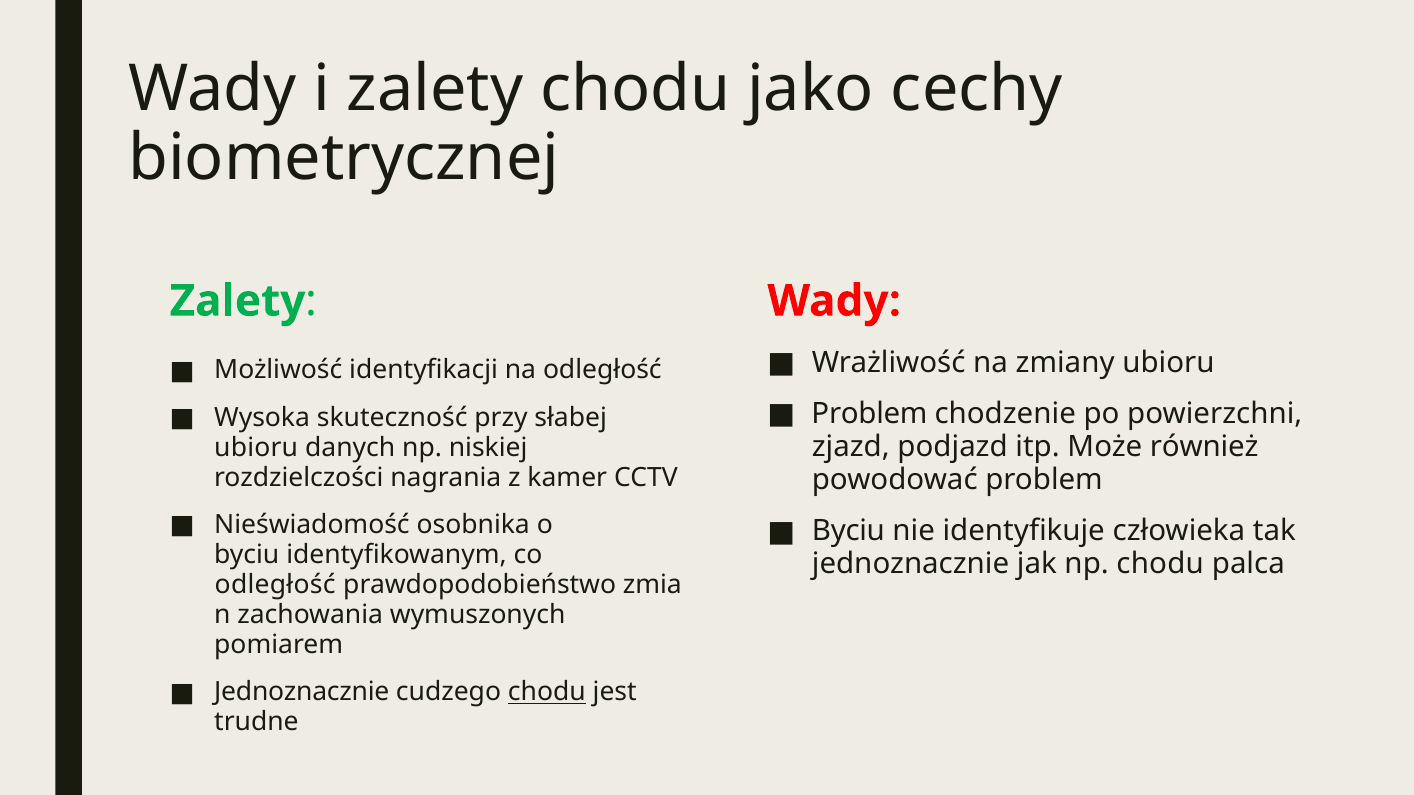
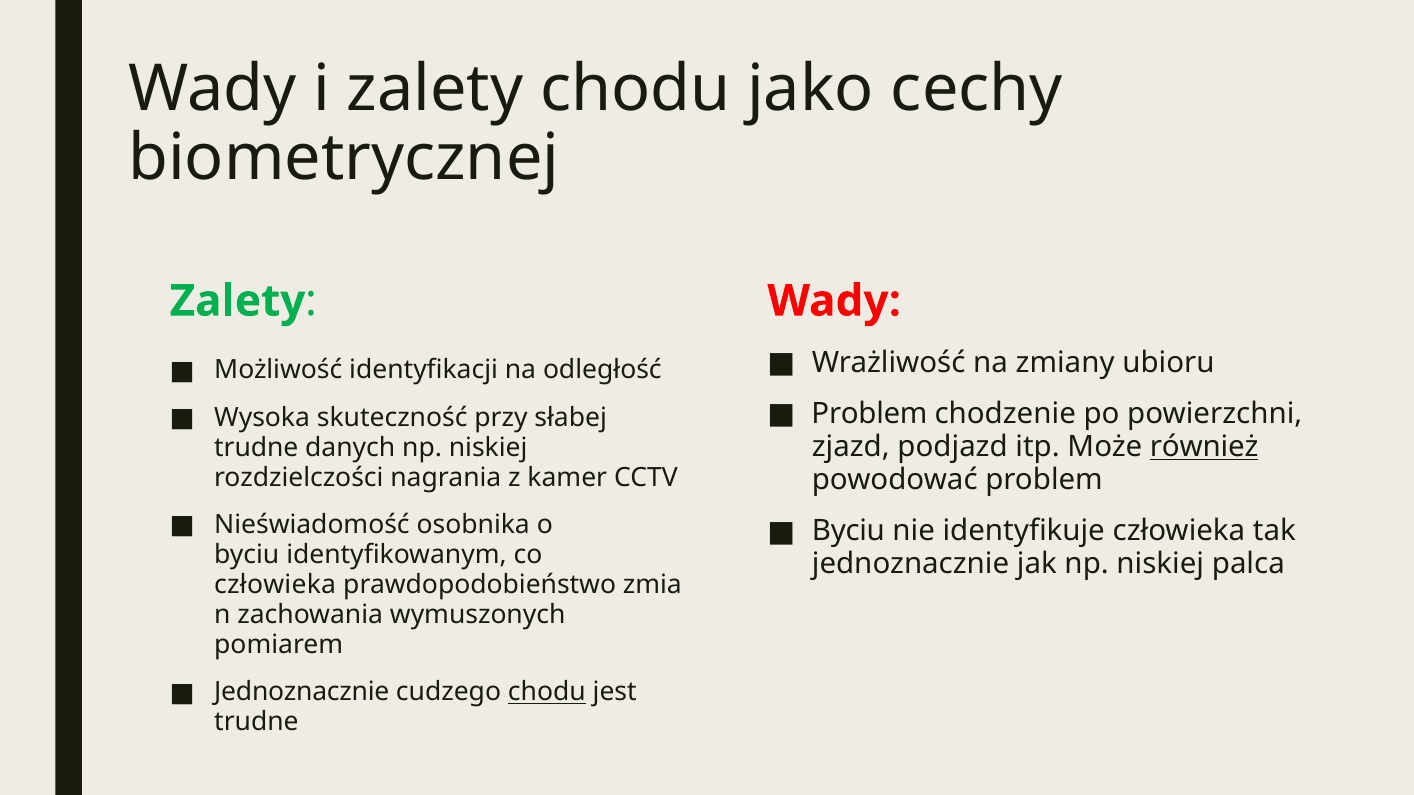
również underline: none -> present
ubioru at (256, 448): ubioru -> trudne
jak np chodu: chodu -> niskiej
odległość at (275, 585): odległość -> człowieka
